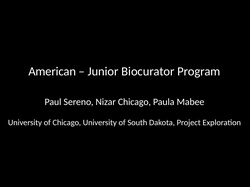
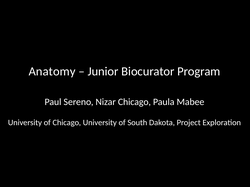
American: American -> Anatomy
